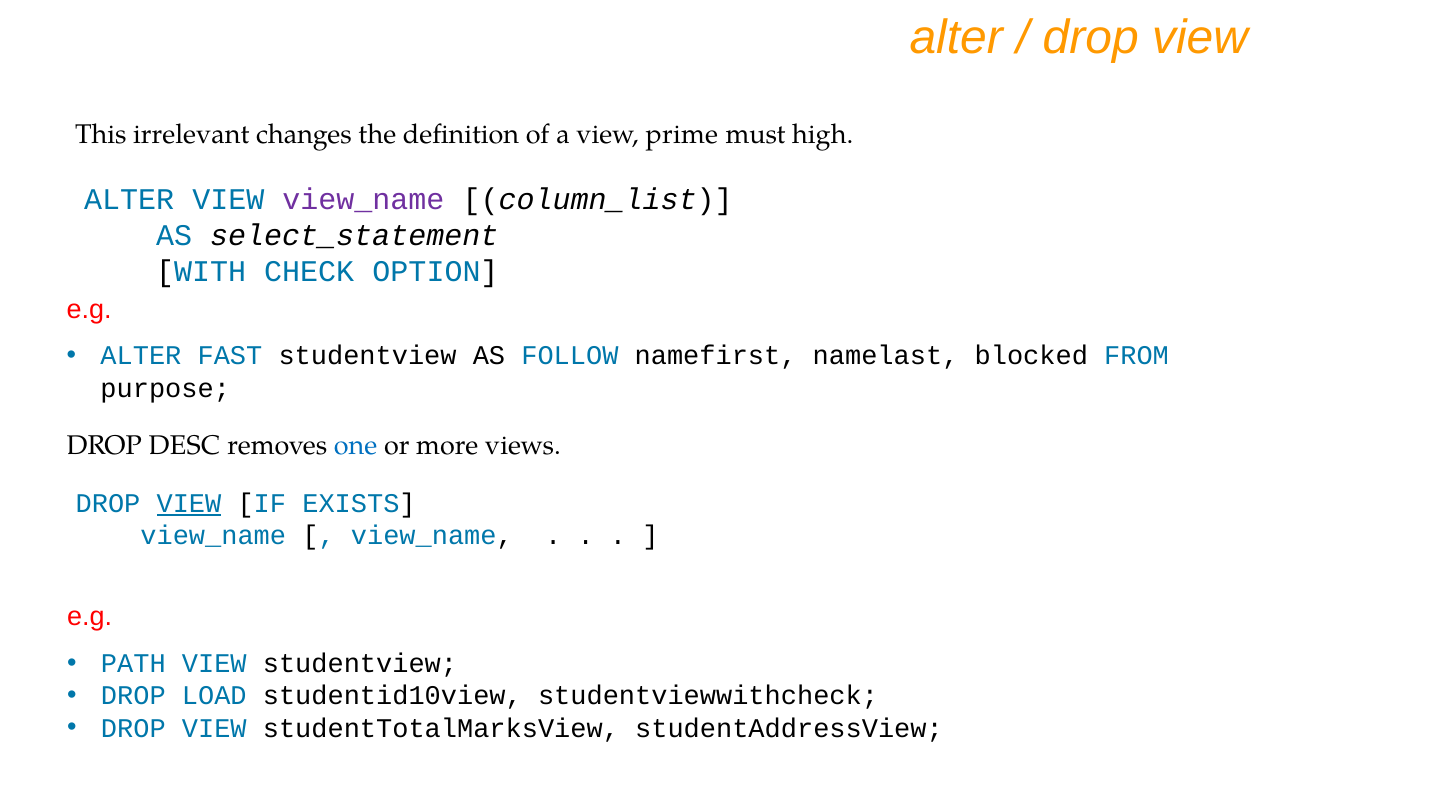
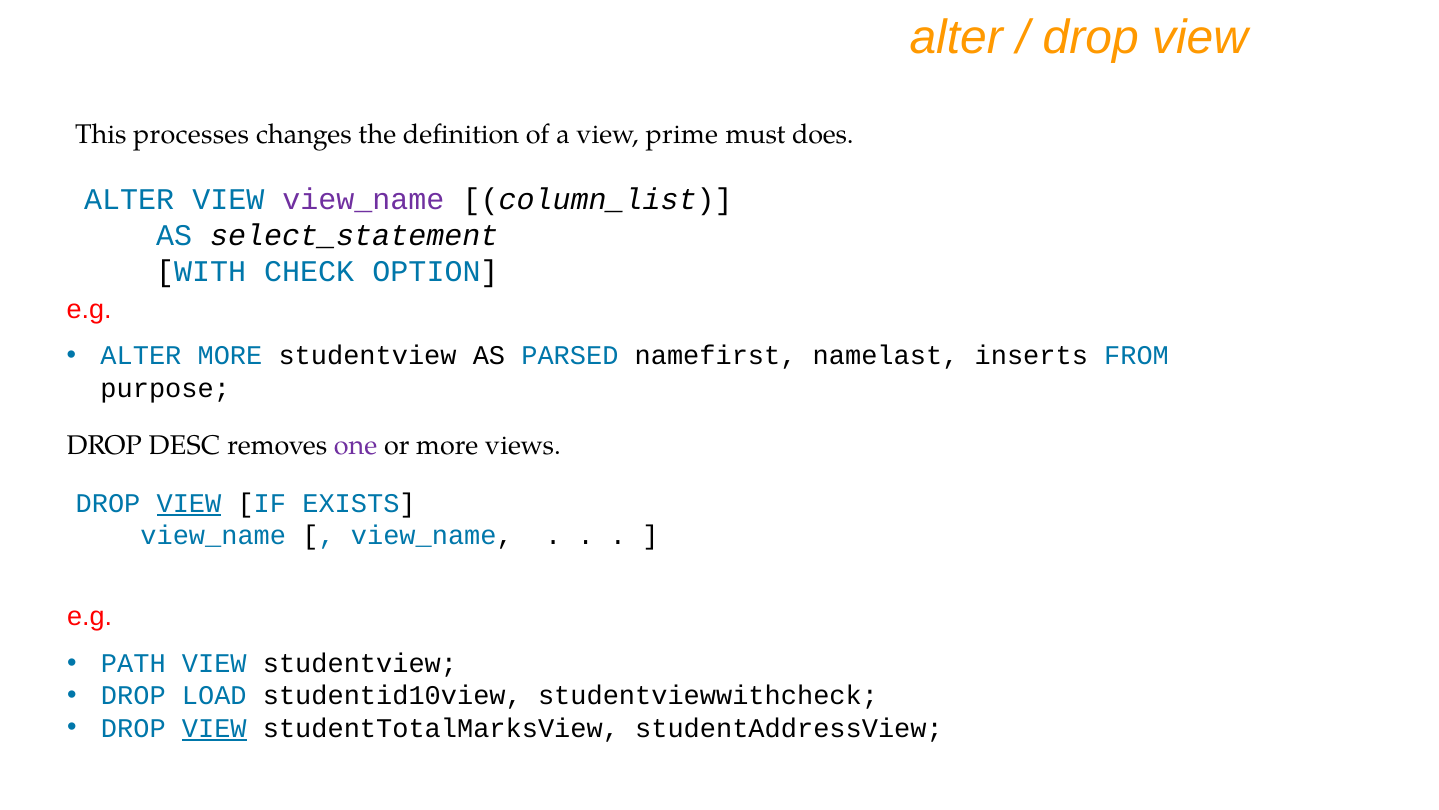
irrelevant: irrelevant -> processes
high: high -> does
ALTER FAST: FAST -> MORE
FOLLOW: FOLLOW -> PARSED
blocked: blocked -> inserts
one colour: blue -> purple
VIEW at (214, 728) underline: none -> present
